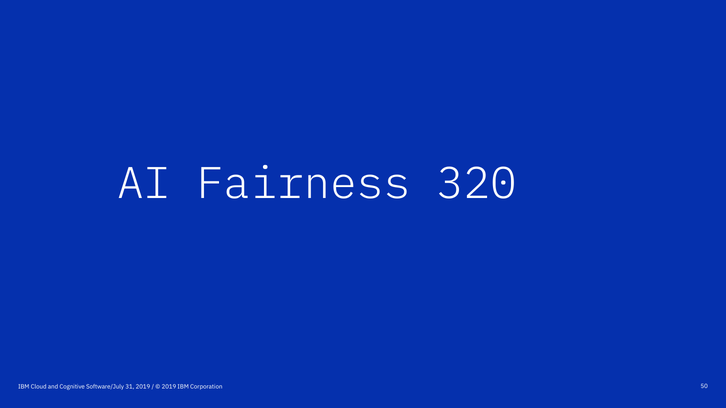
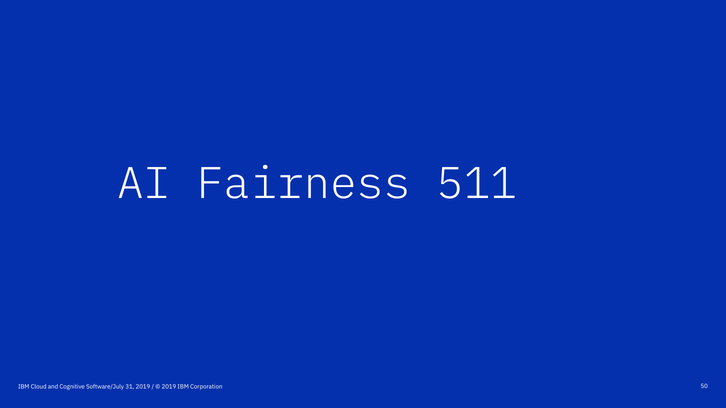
320: 320 -> 511
